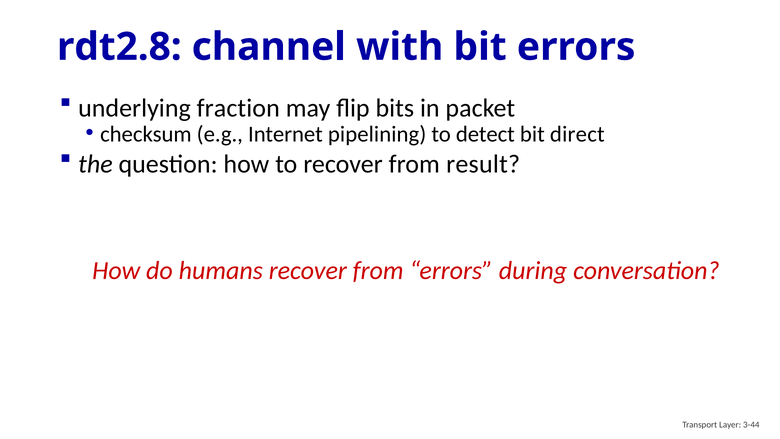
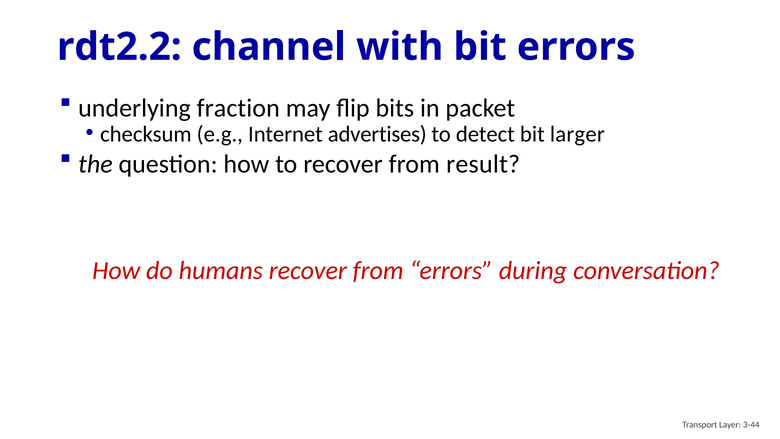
rdt2.8: rdt2.8 -> rdt2.2
pipelining: pipelining -> advertises
direct: direct -> larger
